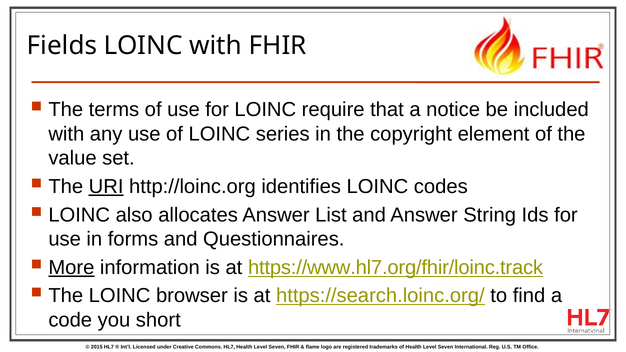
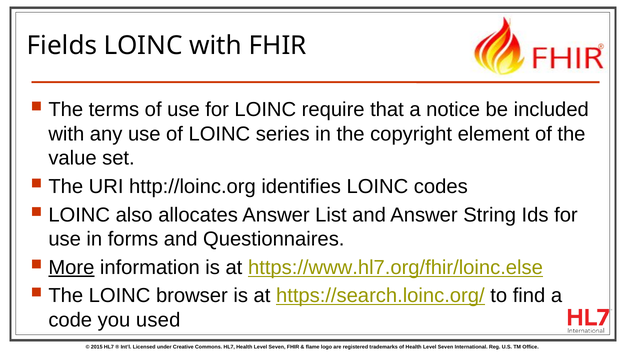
URI underline: present -> none
https://www.hl7.org/fhir/loinc.track: https://www.hl7.org/fhir/loinc.track -> https://www.hl7.org/fhir/loinc.else
short: short -> used
